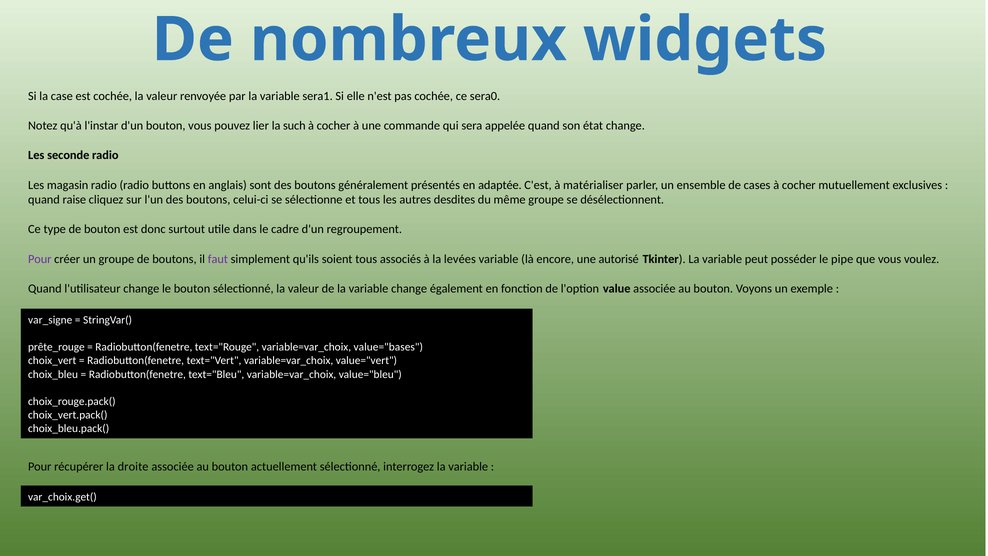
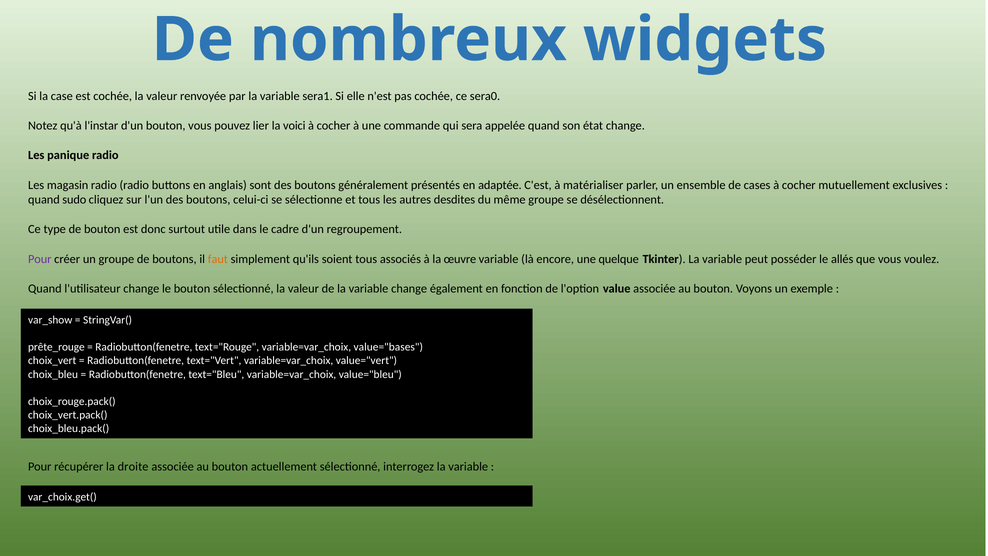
such: such -> voici
seconde: seconde -> panique
raise: raise -> sudo
faut colour: purple -> orange
levées: levées -> œuvre
autorisé: autorisé -> quelque
pipe: pipe -> allés
var_signe: var_signe -> var_show
